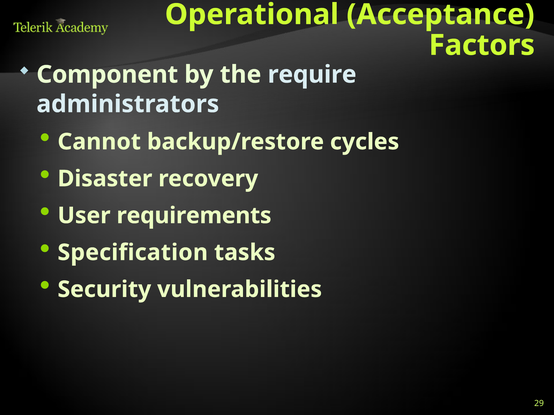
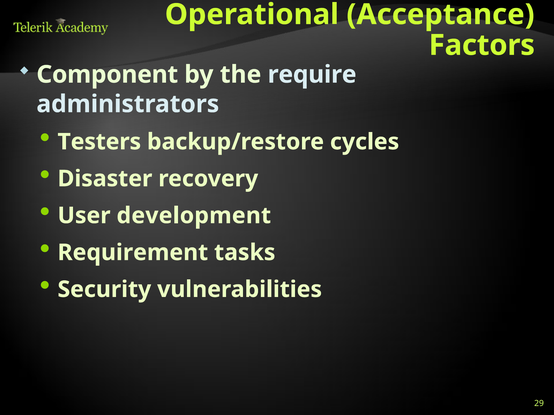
Cannot: Cannot -> Testers
requirements: requirements -> development
Specification: Specification -> Requirement
